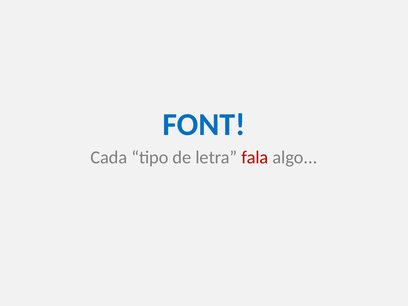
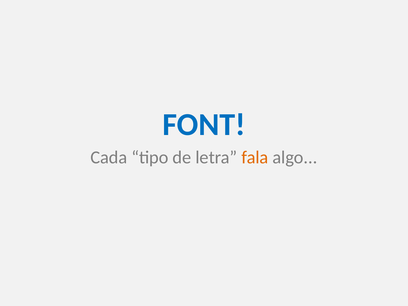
fala colour: red -> orange
